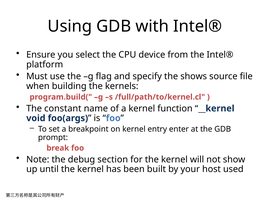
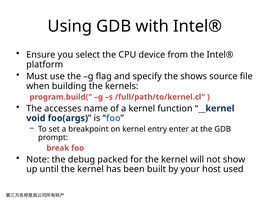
constant: constant -> accesses
section: section -> packed
